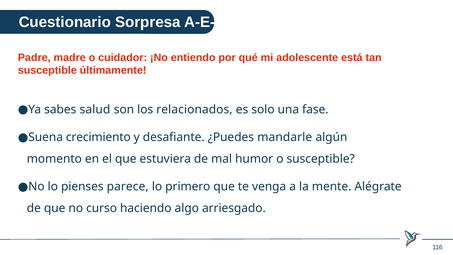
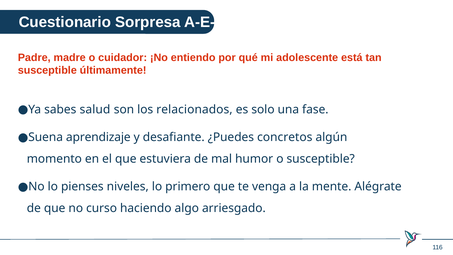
crecimiento: crecimiento -> aprendizaje
mandarle: mandarle -> concretos
parece: parece -> niveles
